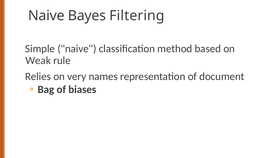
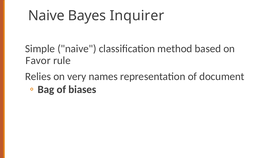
Filtering: Filtering -> Inquirer
Weak: Weak -> Favor
